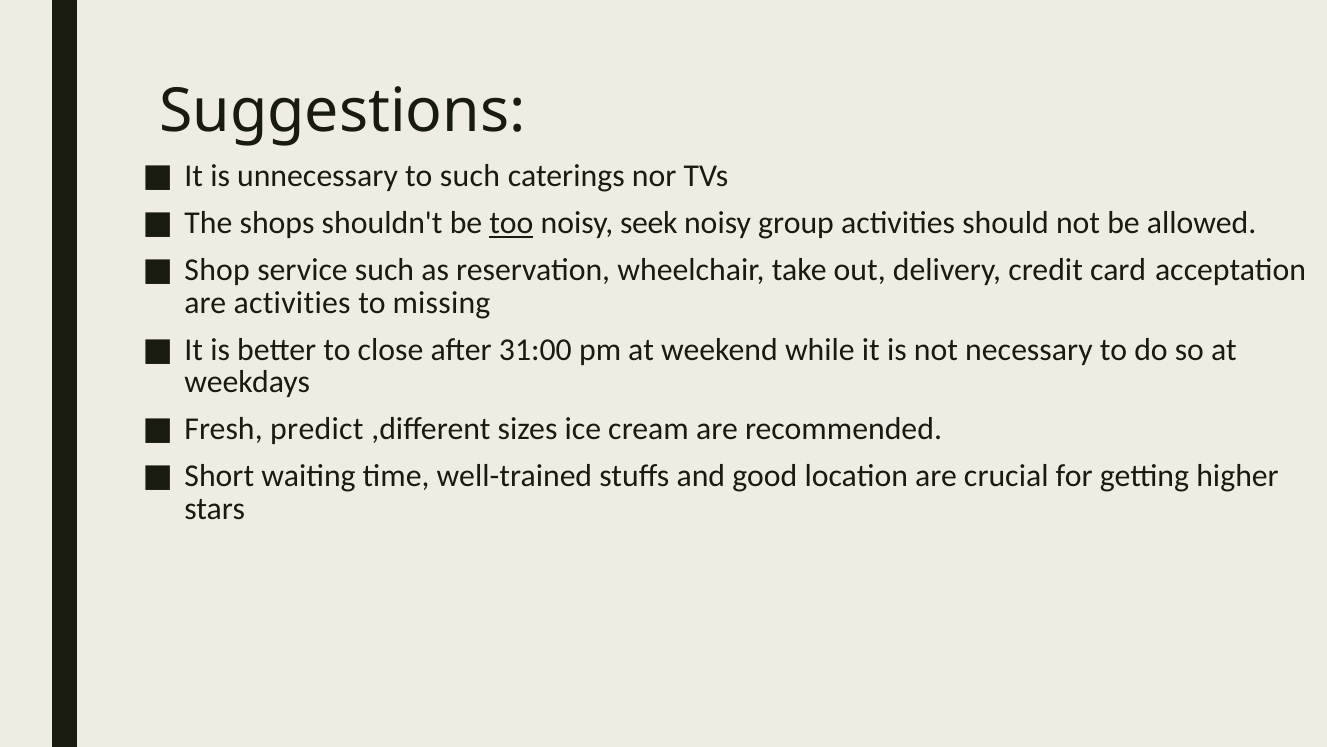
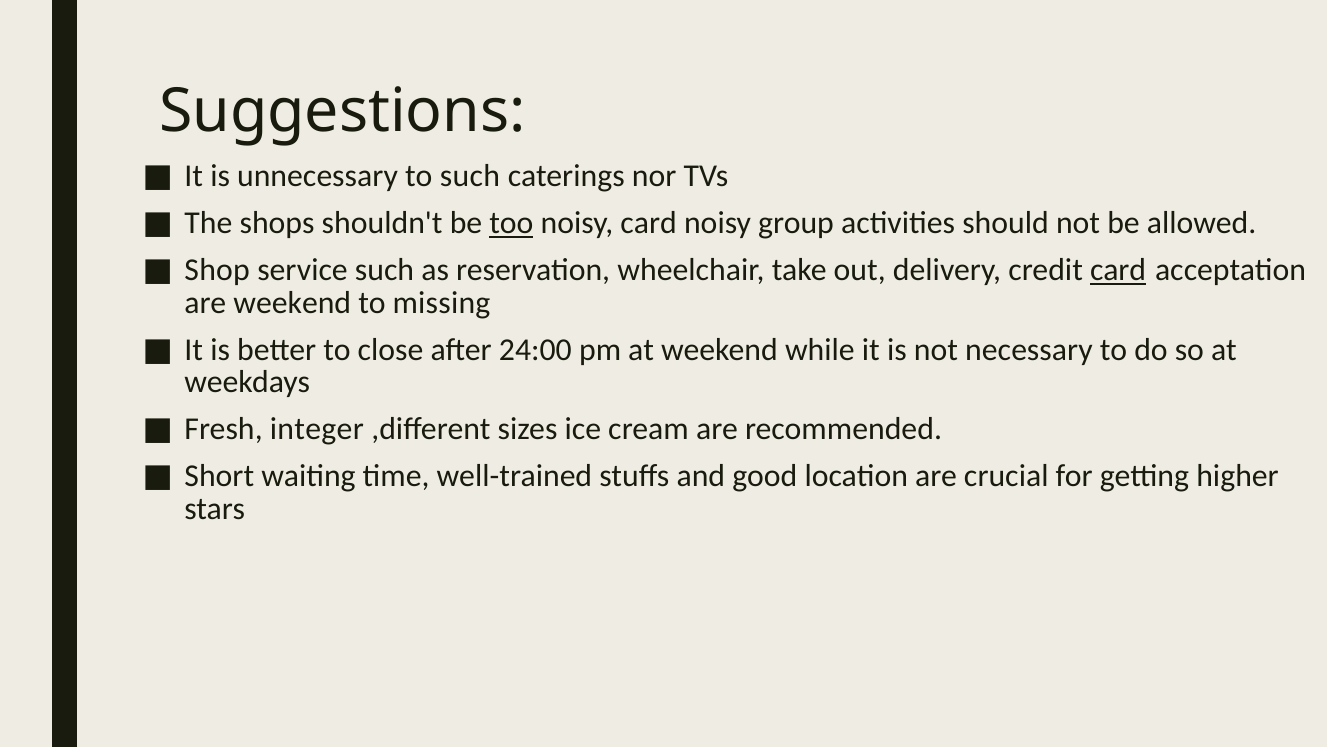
noisy seek: seek -> card
card at (1118, 270) underline: none -> present
are activities: activities -> weekend
31:00: 31:00 -> 24:00
predict: predict -> integer
